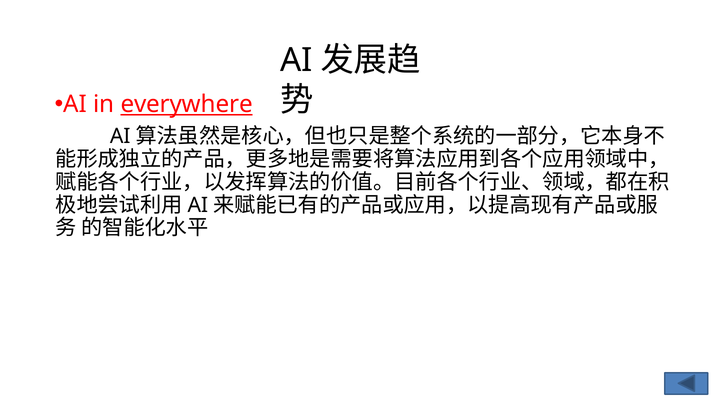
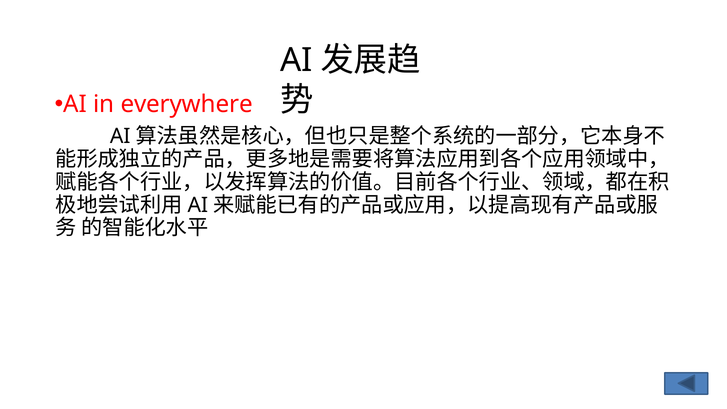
everywhere underline: present -> none
